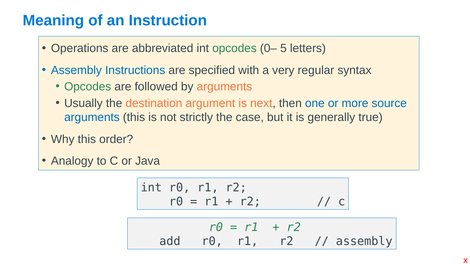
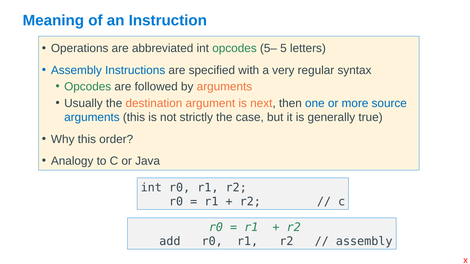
0–: 0– -> 5–
